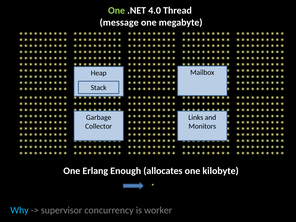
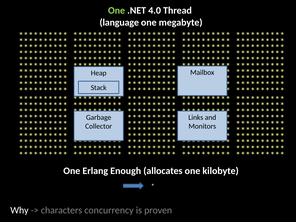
message: message -> language
Why colour: light blue -> white
supervisor: supervisor -> characters
worker: worker -> proven
